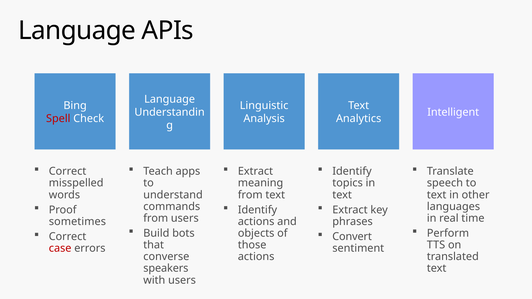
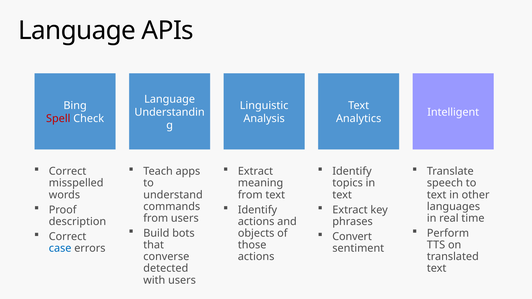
sometimes: sometimes -> description
case colour: red -> blue
speakers: speakers -> detected
